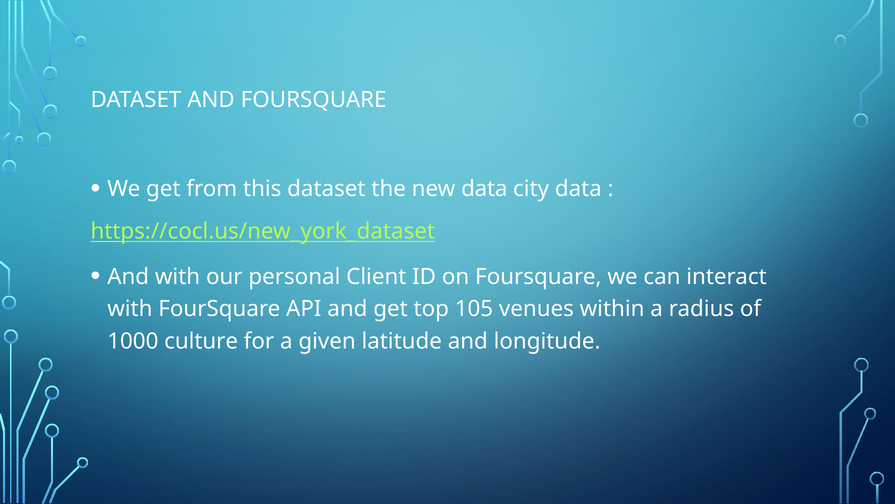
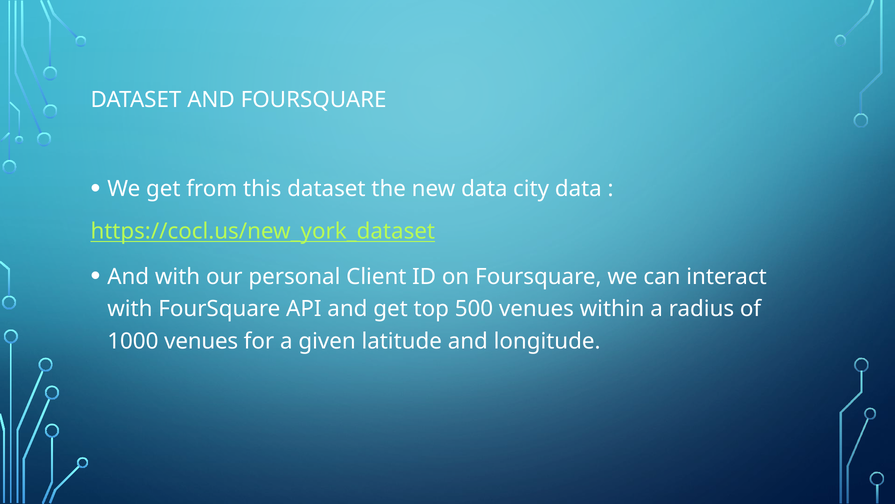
105: 105 -> 500
1000 culture: culture -> venues
